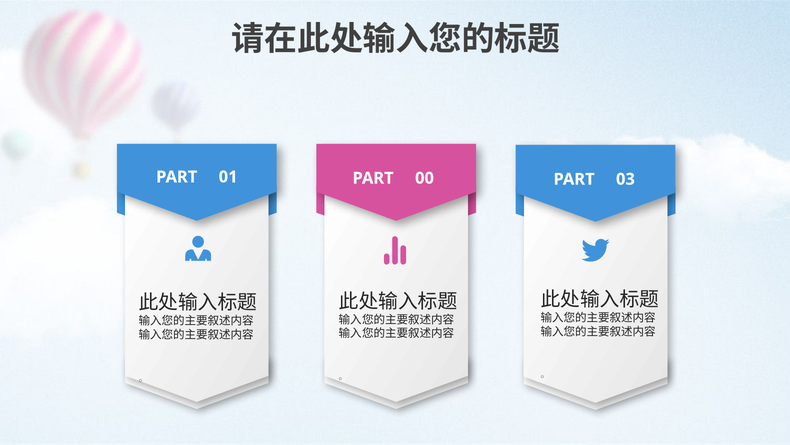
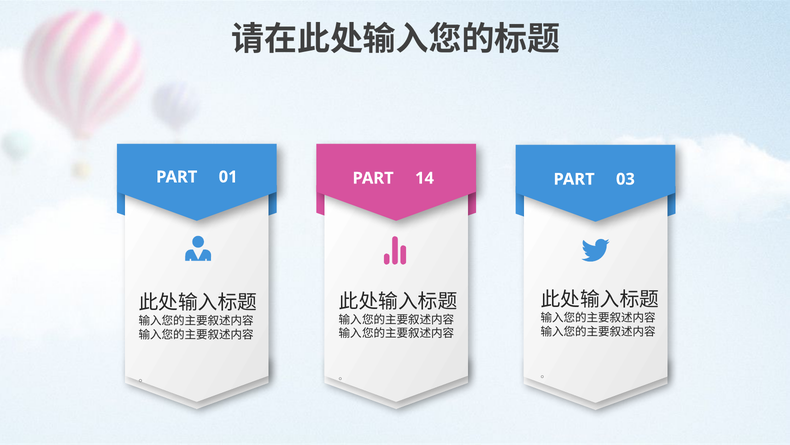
00: 00 -> 14
